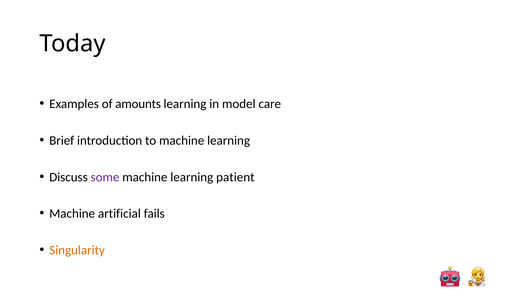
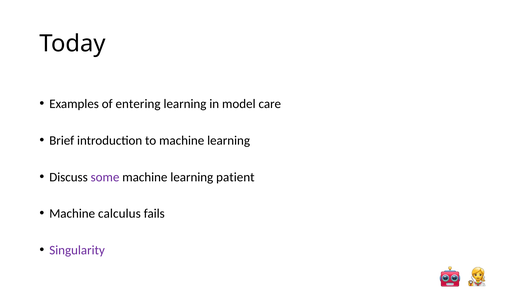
amounts: amounts -> entering
artificial: artificial -> calculus
Singularity colour: orange -> purple
